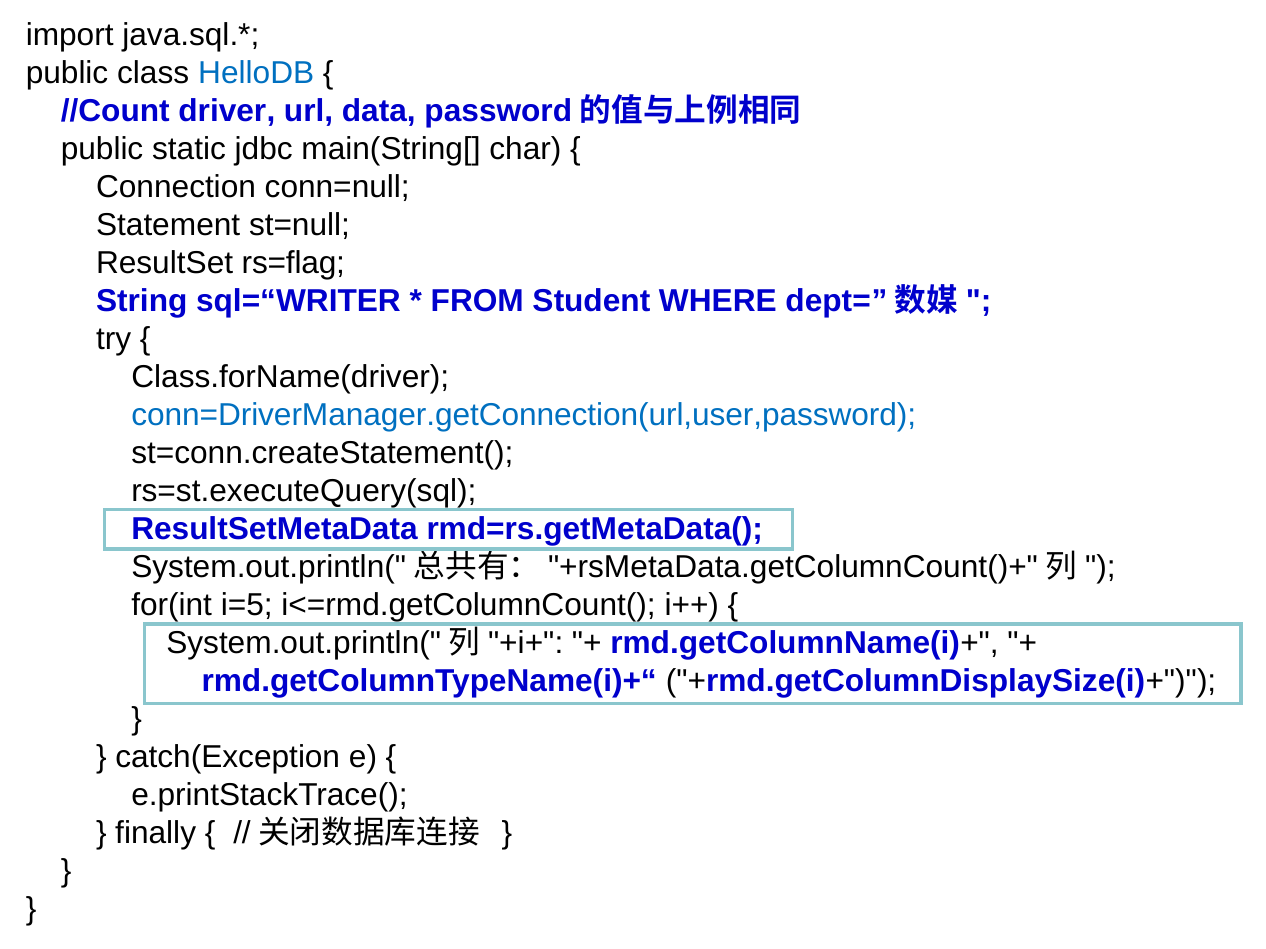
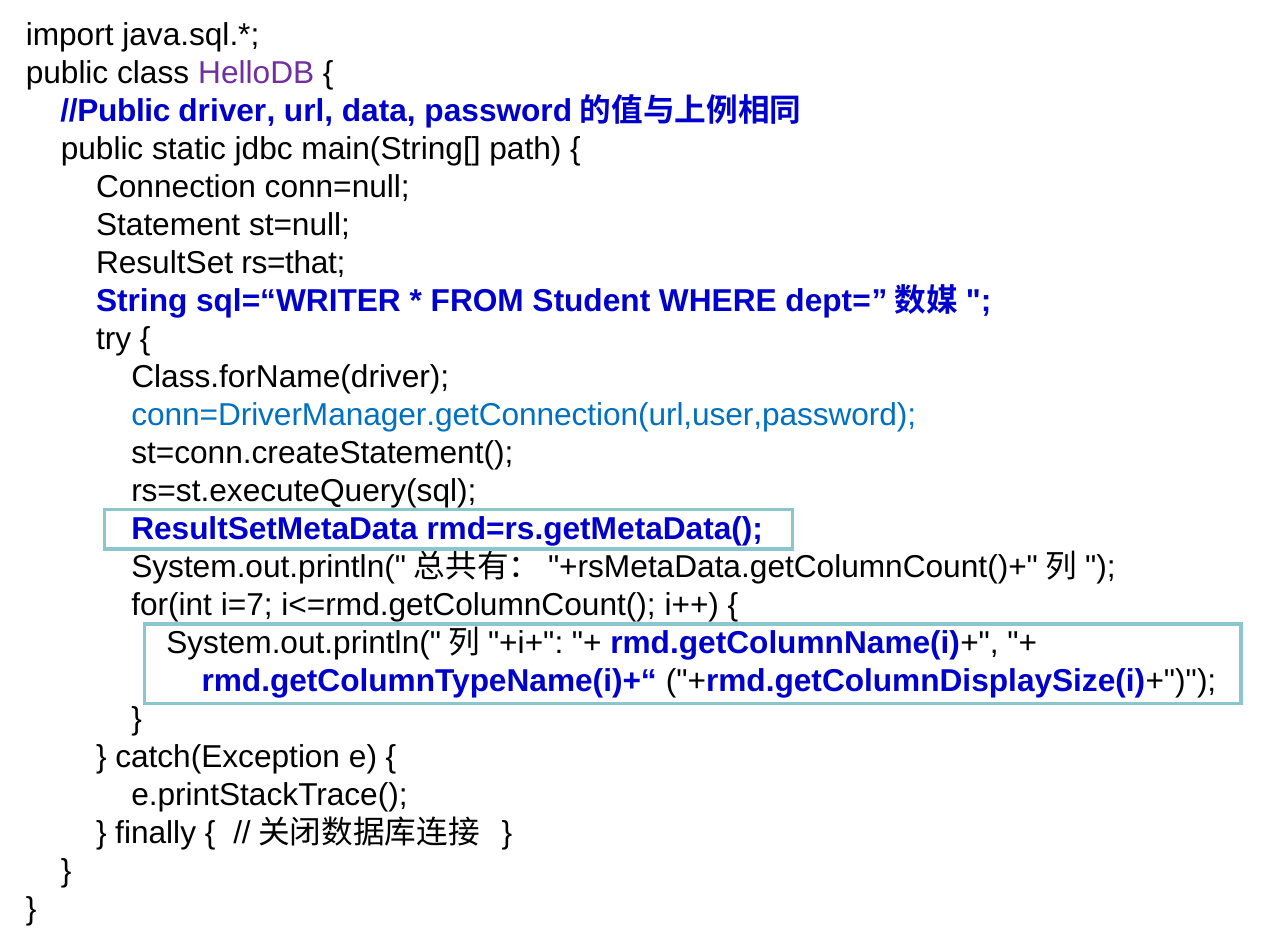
HelloDB colour: blue -> purple
//Count: //Count -> //Public
char: char -> path
rs=flag: rs=flag -> rs=that
i=5: i=5 -> i=7
